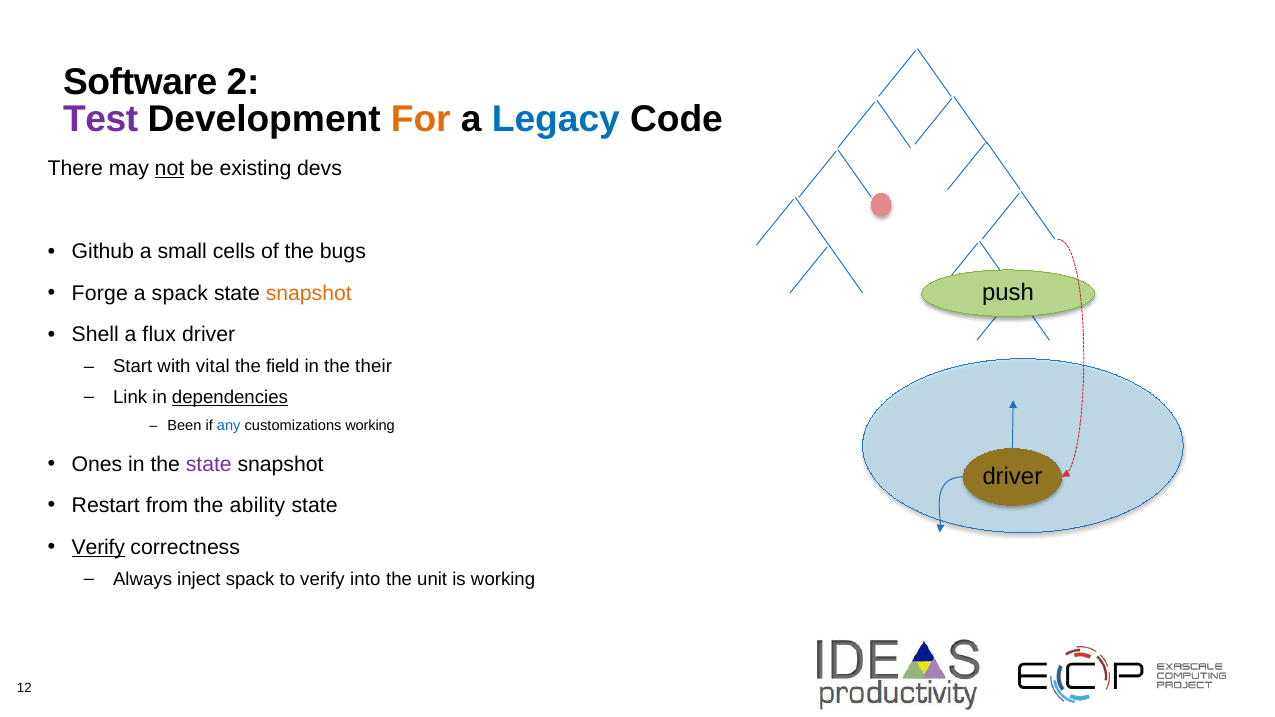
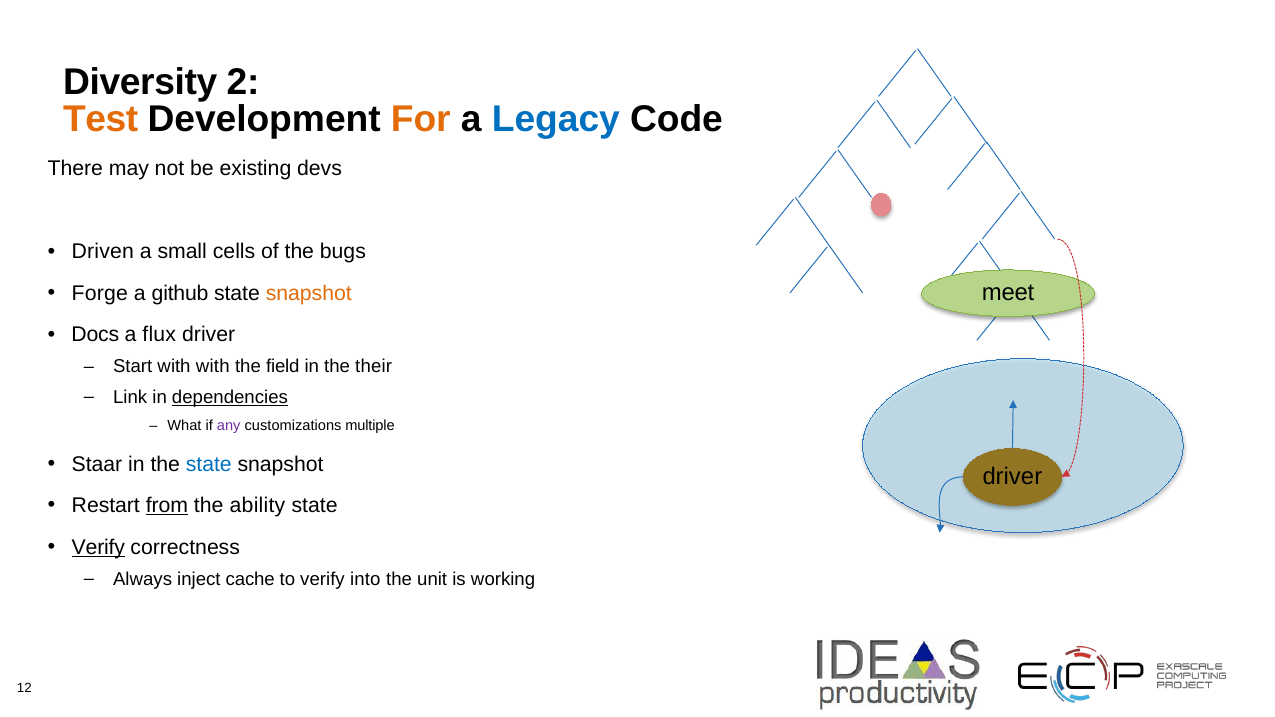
Software: Software -> Diversity
Test colour: purple -> orange
not underline: present -> none
Github: Github -> Driven
push: push -> meet
a spack: spack -> github
Shell: Shell -> Docs
with vital: vital -> with
Been: Been -> What
any colour: blue -> purple
customizations working: working -> multiple
Ones: Ones -> Staar
state at (209, 464) colour: purple -> blue
from underline: none -> present
inject spack: spack -> cache
